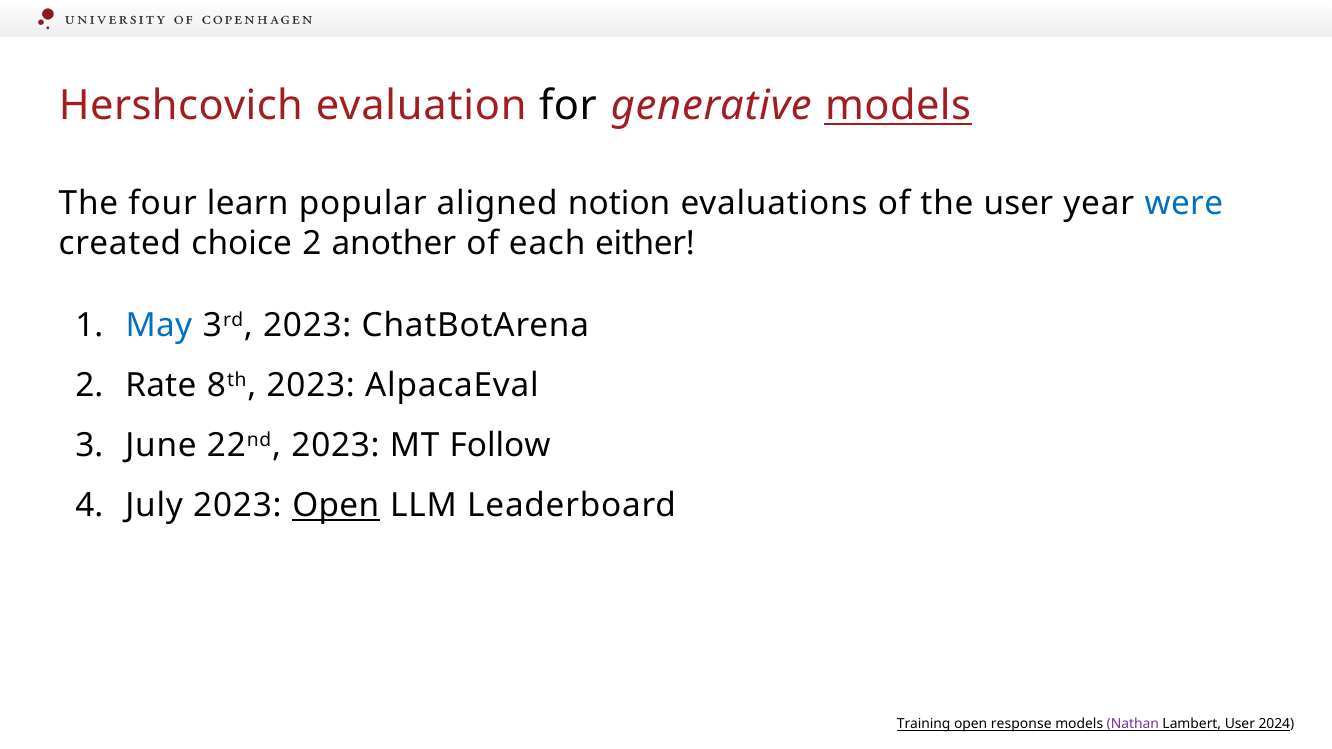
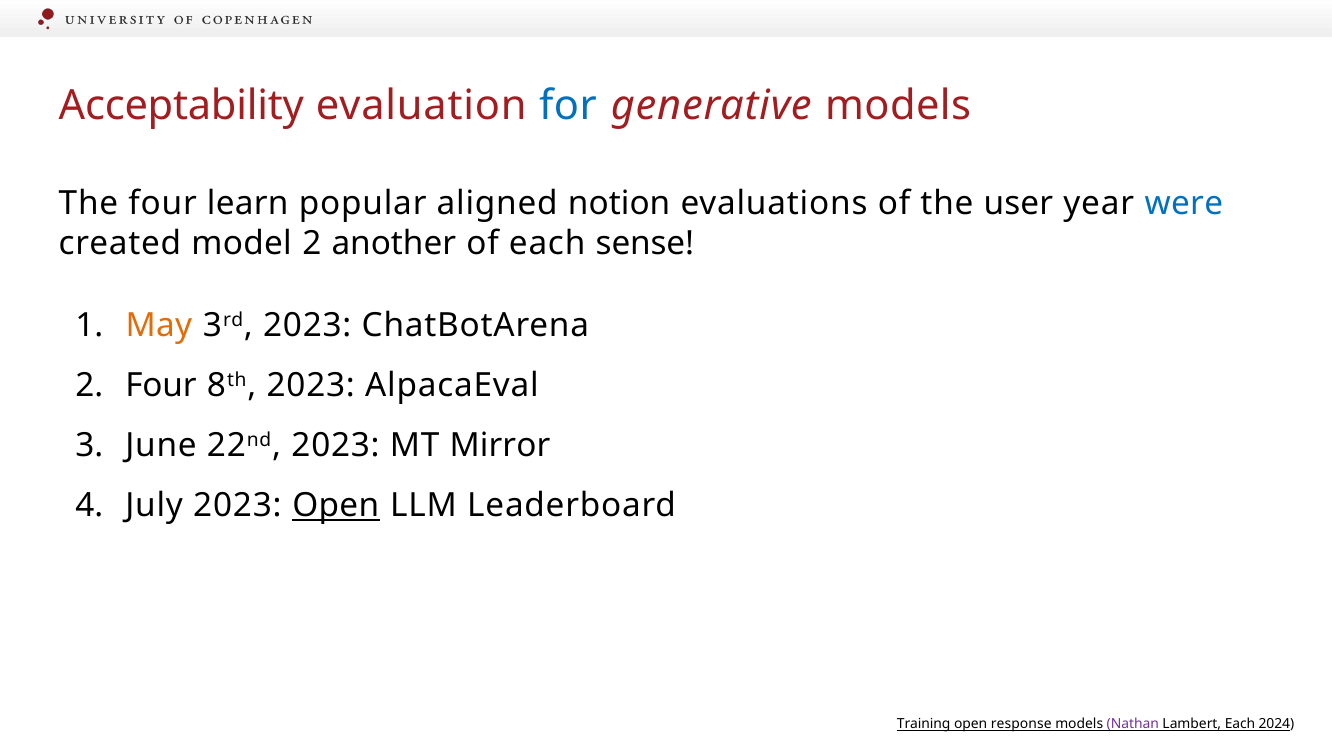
Hershcovich: Hershcovich -> Acceptability
for colour: black -> blue
models at (898, 106) underline: present -> none
choice: choice -> model
either: either -> sense
May colour: blue -> orange
2 Rate: Rate -> Four
Follow: Follow -> Mirror
Lambert User: User -> Each
